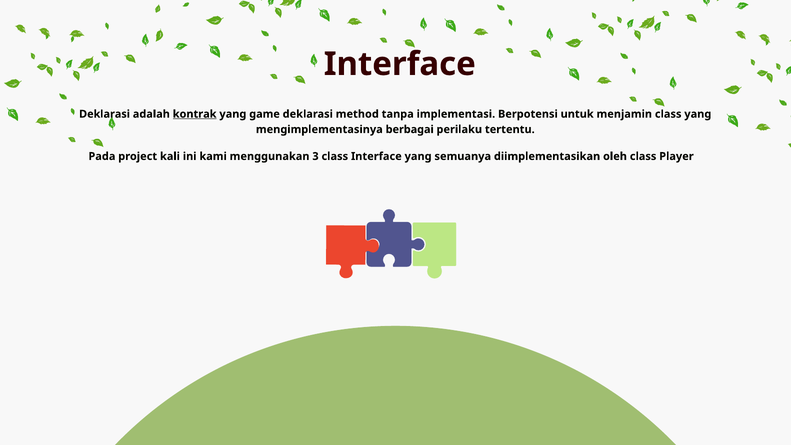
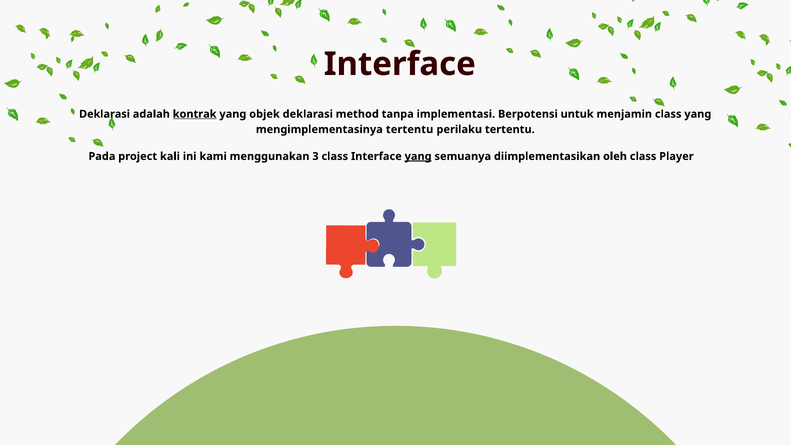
game: game -> objek
mengimplementasinya berbagai: berbagai -> tertentu
yang at (418, 156) underline: none -> present
